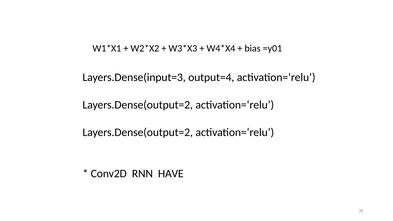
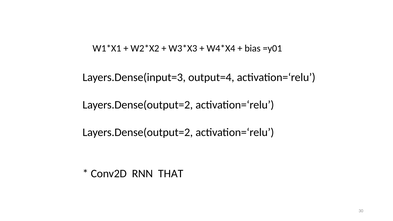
HAVE: HAVE -> THAT
